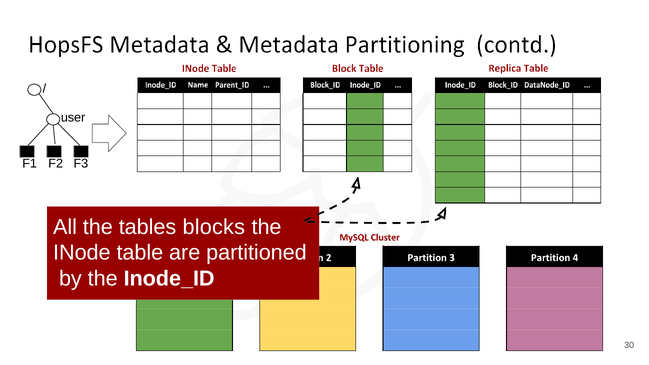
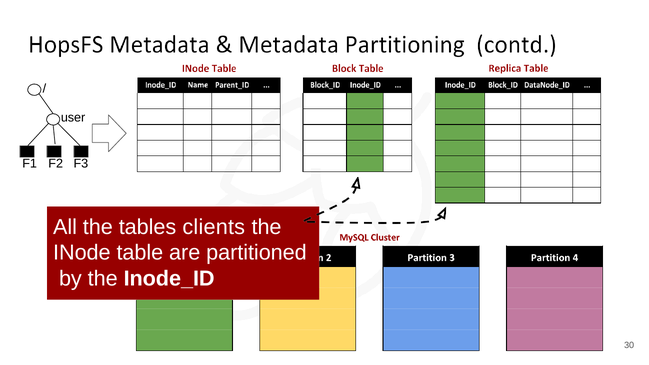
blocks: blocks -> clients
